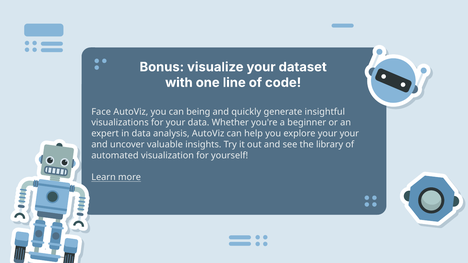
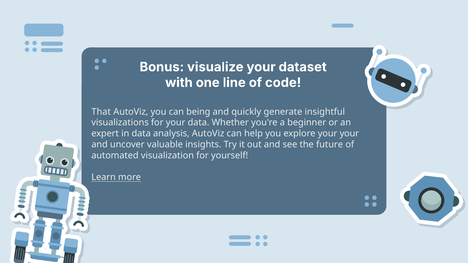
Face: Face -> That
library: library -> future
